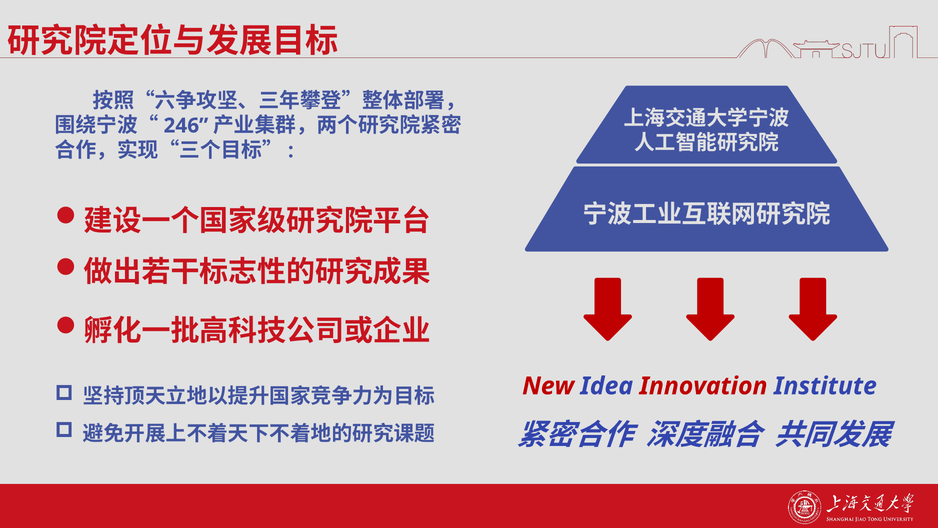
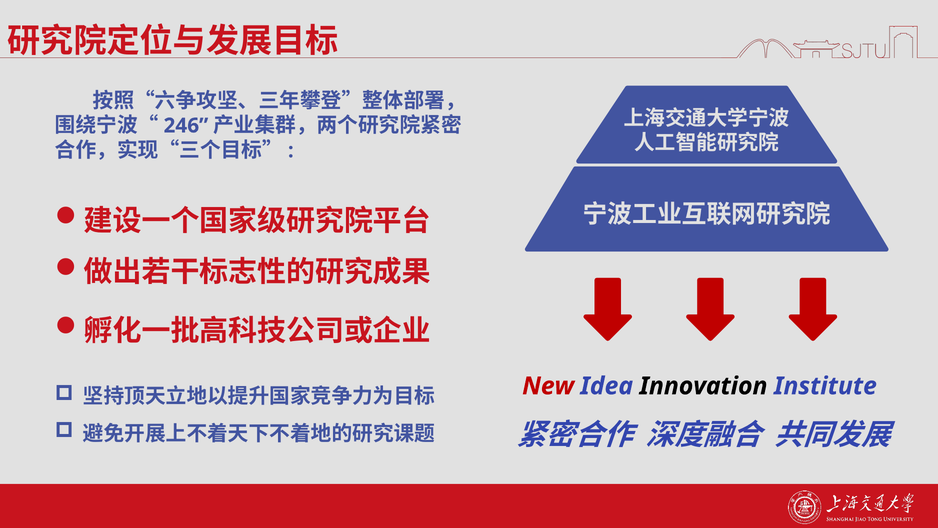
Innovation colour: red -> black
